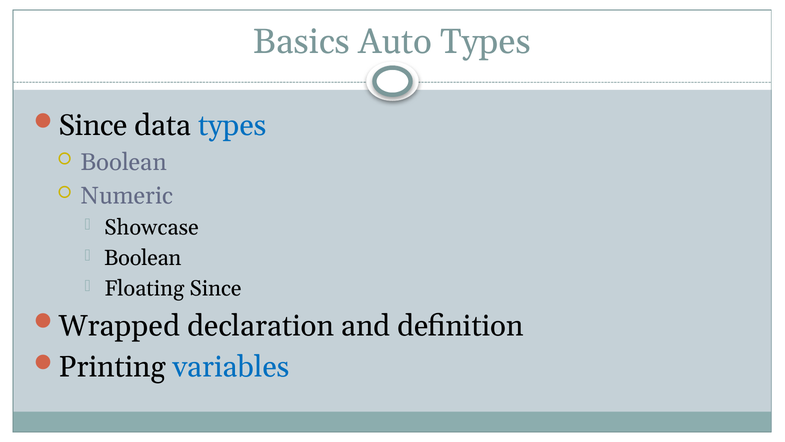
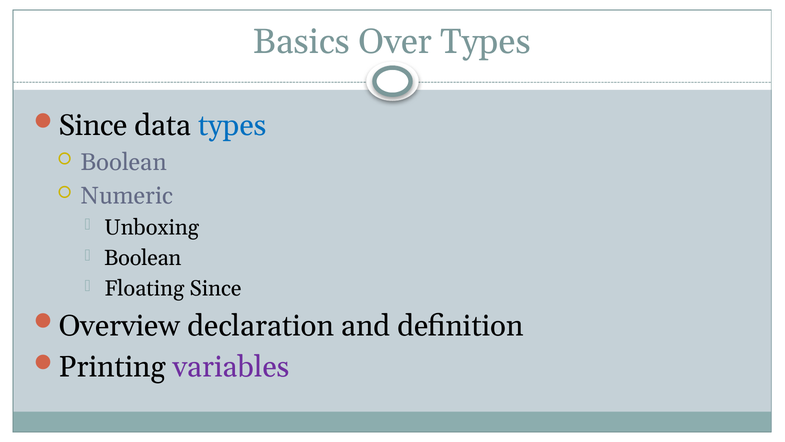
Auto: Auto -> Over
Showcase: Showcase -> Unboxing
Wrapped: Wrapped -> Overview
variables colour: blue -> purple
